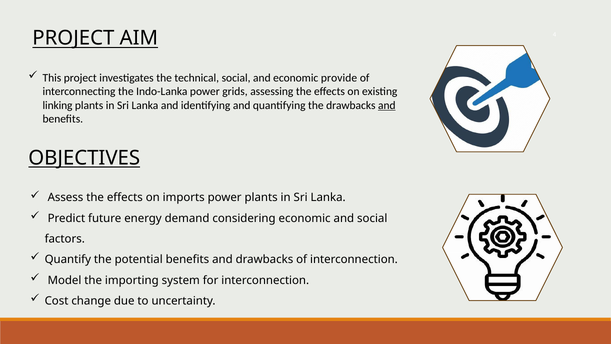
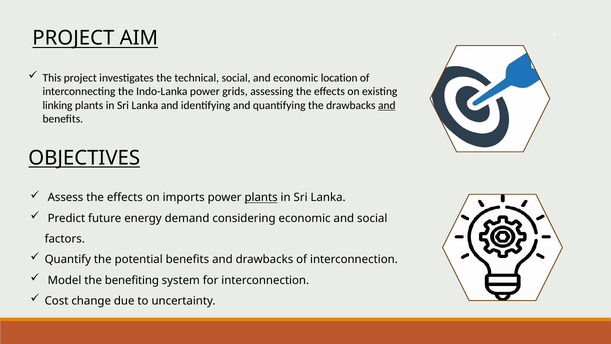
provide: provide -> location
plants at (261, 197) underline: none -> present
importing: importing -> benefiting
